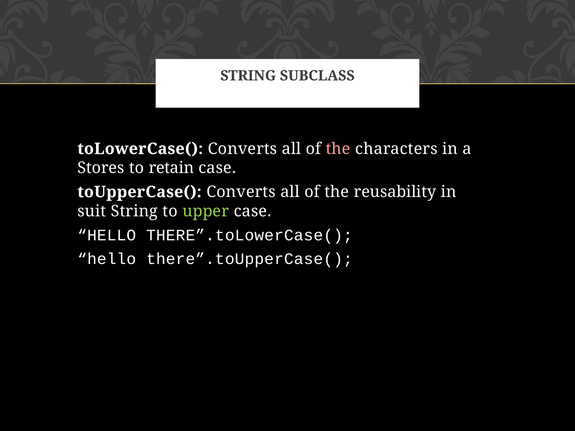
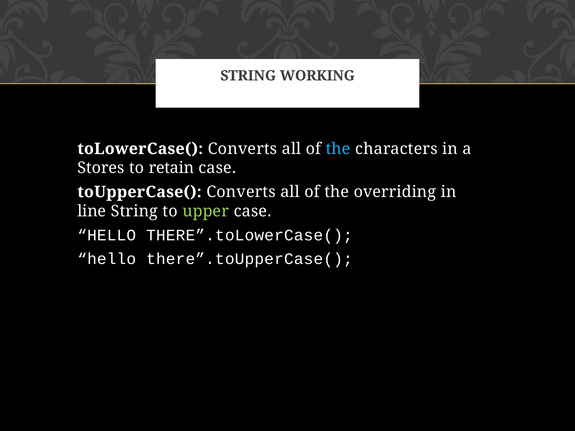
SUBCLASS: SUBCLASS -> WORKING
the at (338, 149) colour: pink -> light blue
reusability: reusability -> overriding
suit: suit -> line
